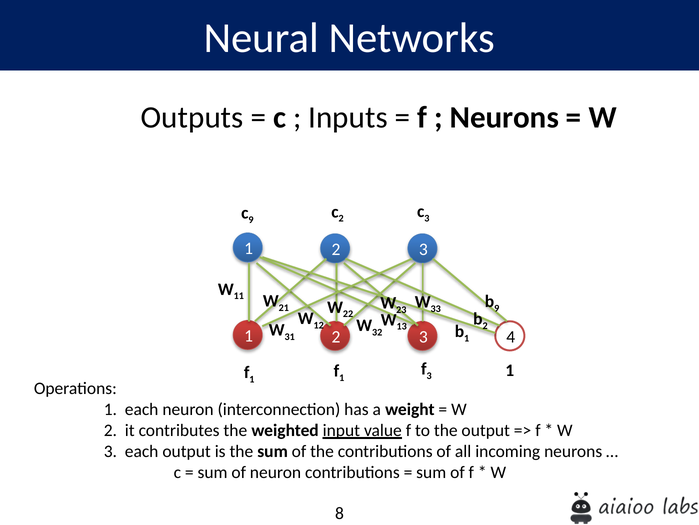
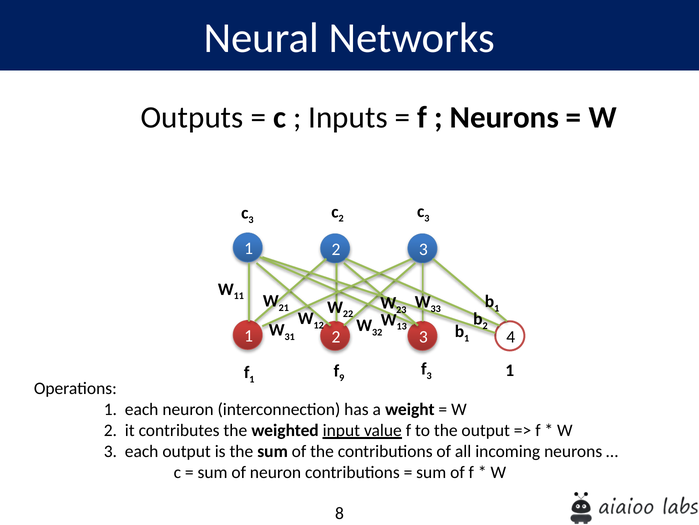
9 at (251, 219): 9 -> 3
9 at (497, 308): 9 -> 1
1 f 1: 1 -> 9
